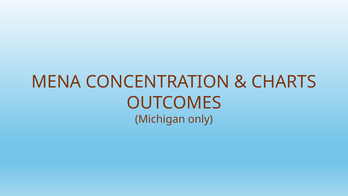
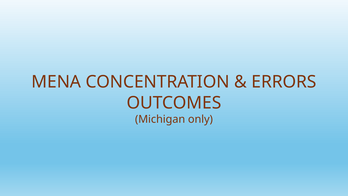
CHARTS: CHARTS -> ERRORS
